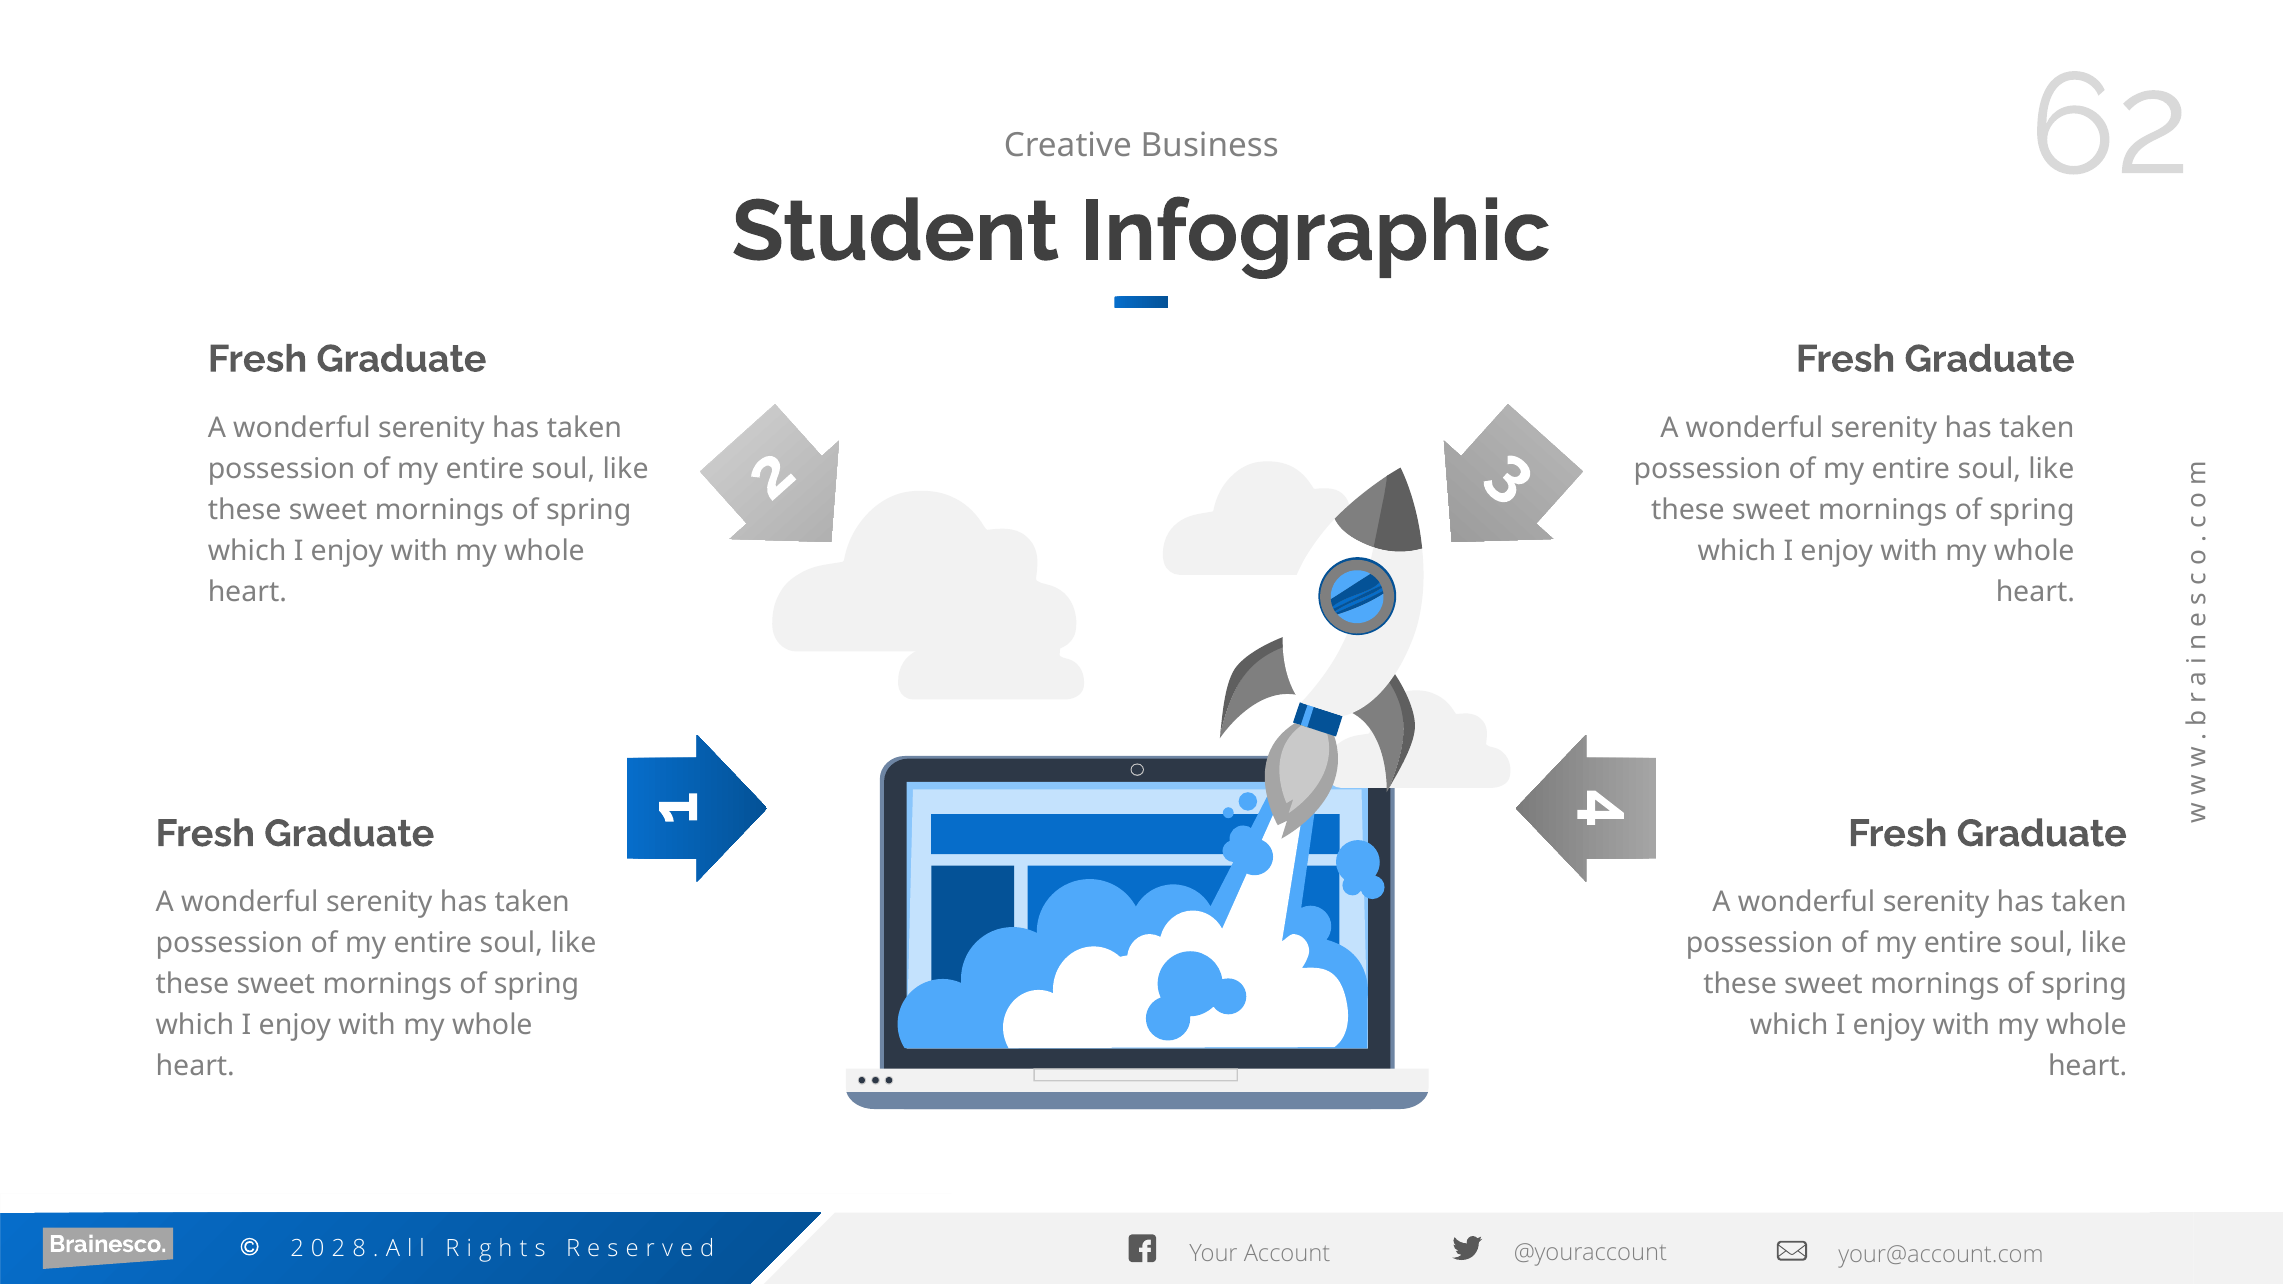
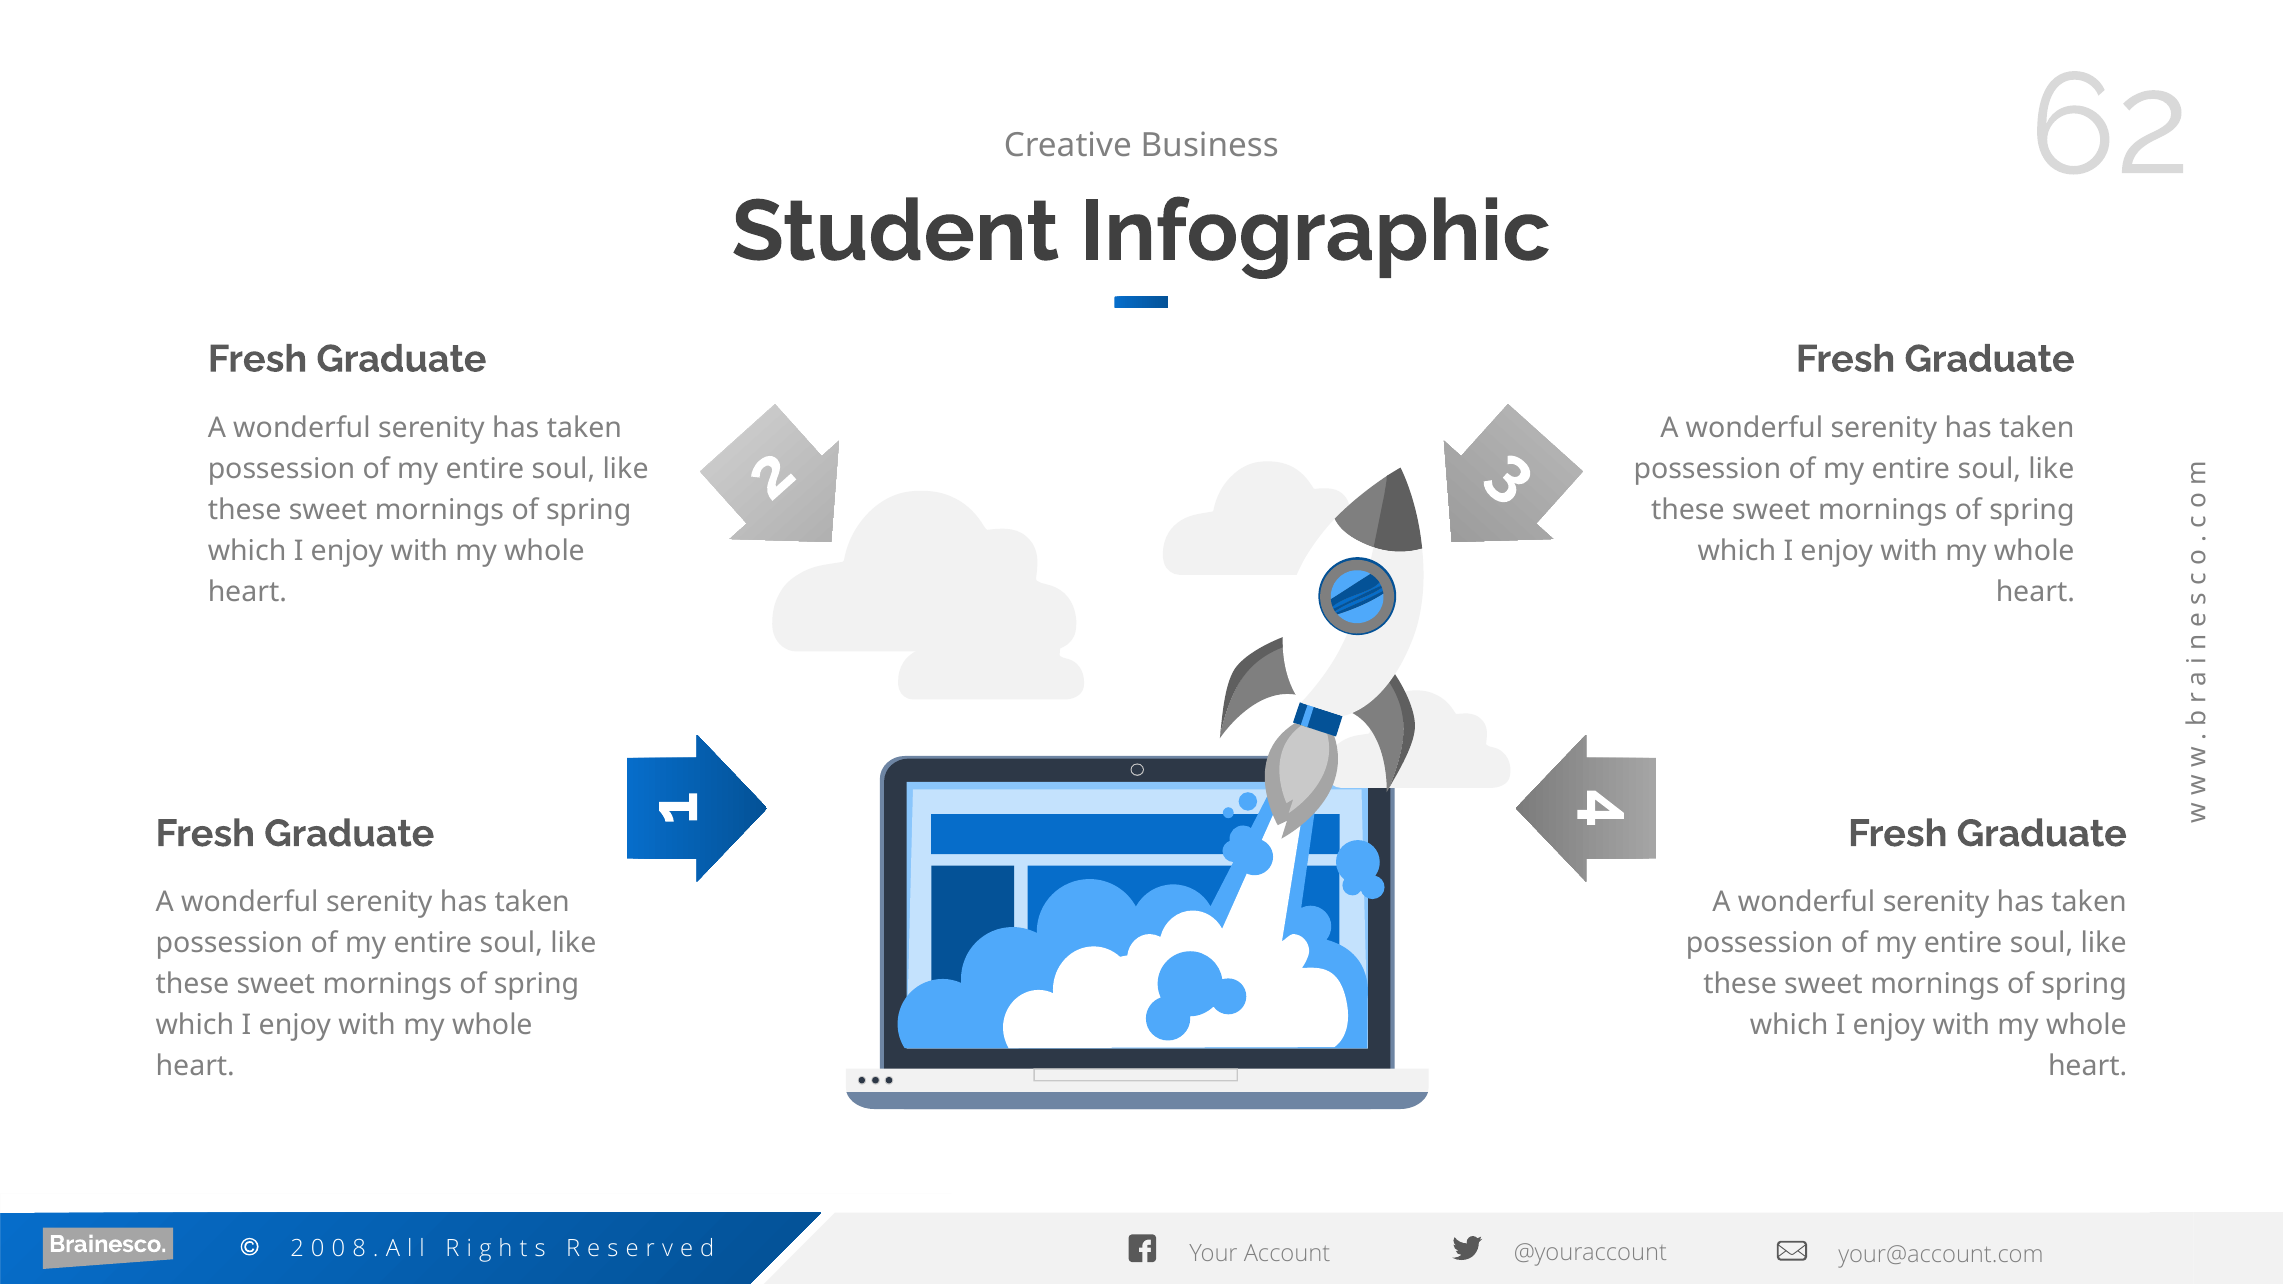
2 at (338, 1249): 2 -> 0
